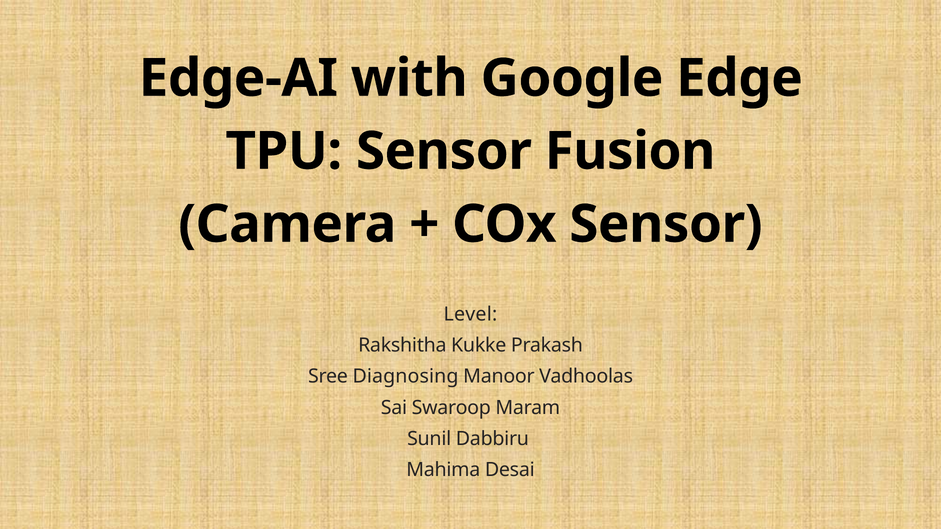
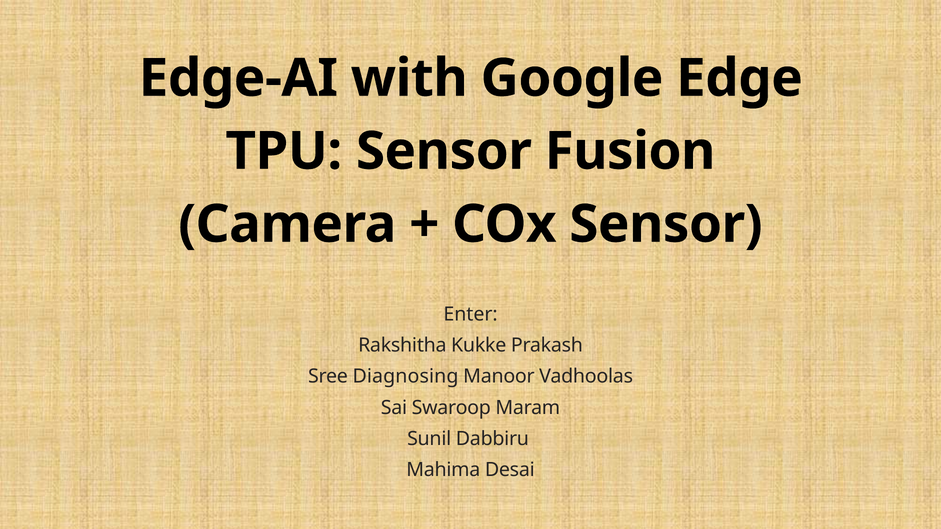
Level: Level -> Enter
